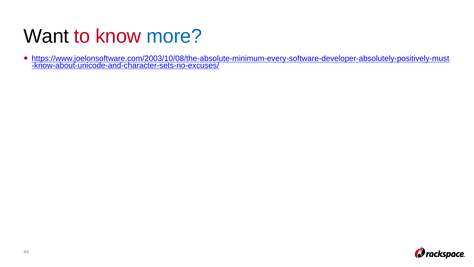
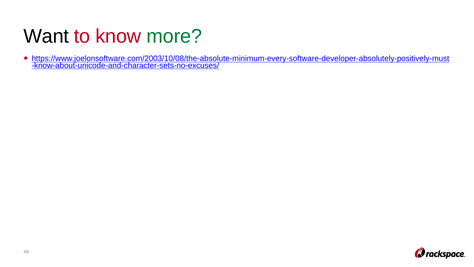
more colour: blue -> green
